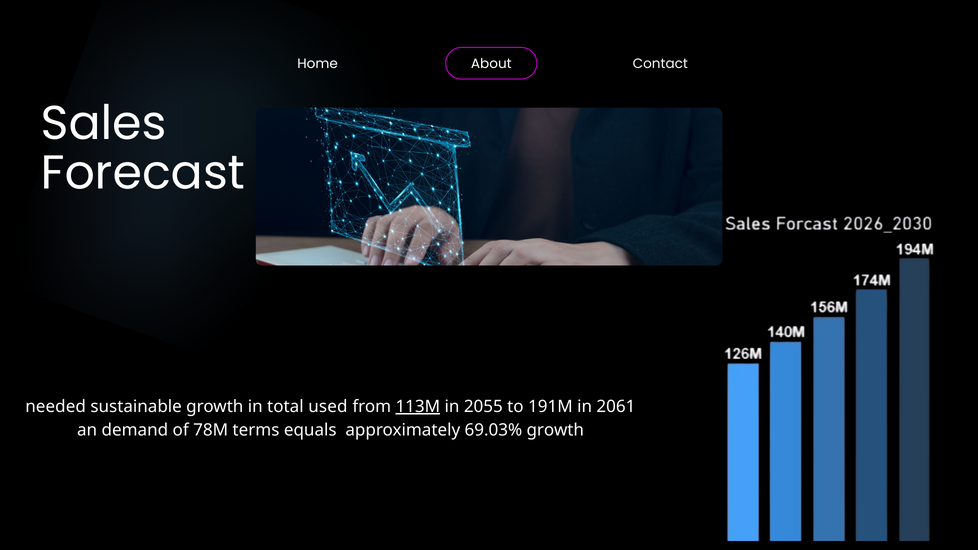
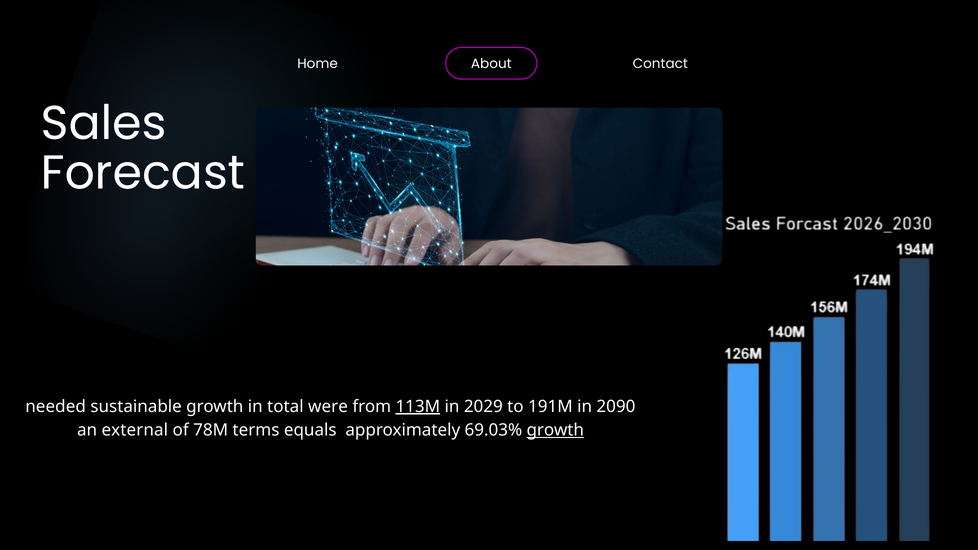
used: used -> were
2055: 2055 -> 2029
2061: 2061 -> 2090
demand: demand -> external
growth at (555, 430) underline: none -> present
